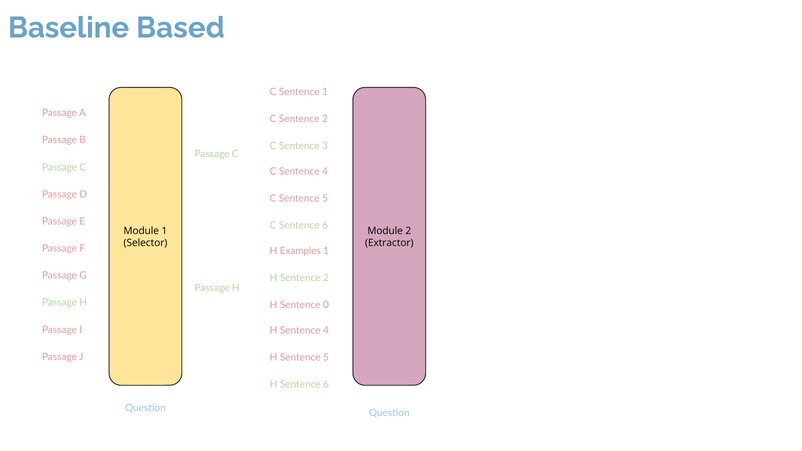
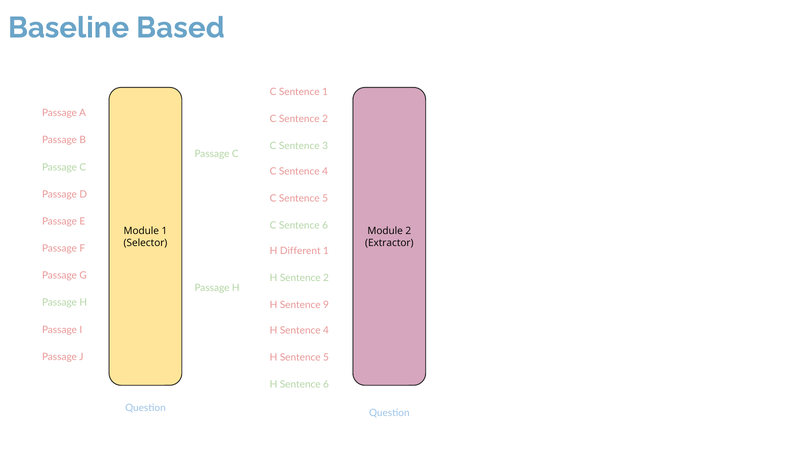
Examples: Examples -> Different
0: 0 -> 9
